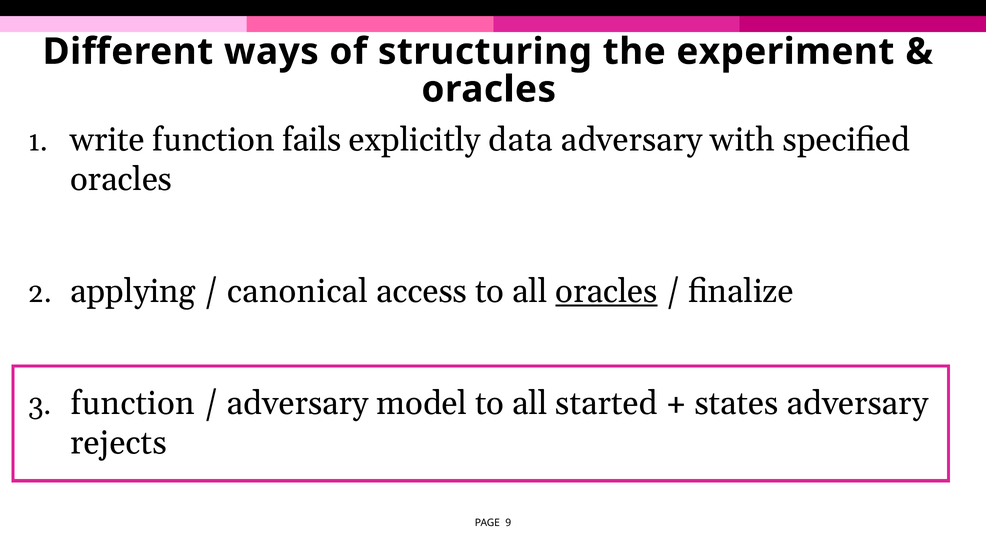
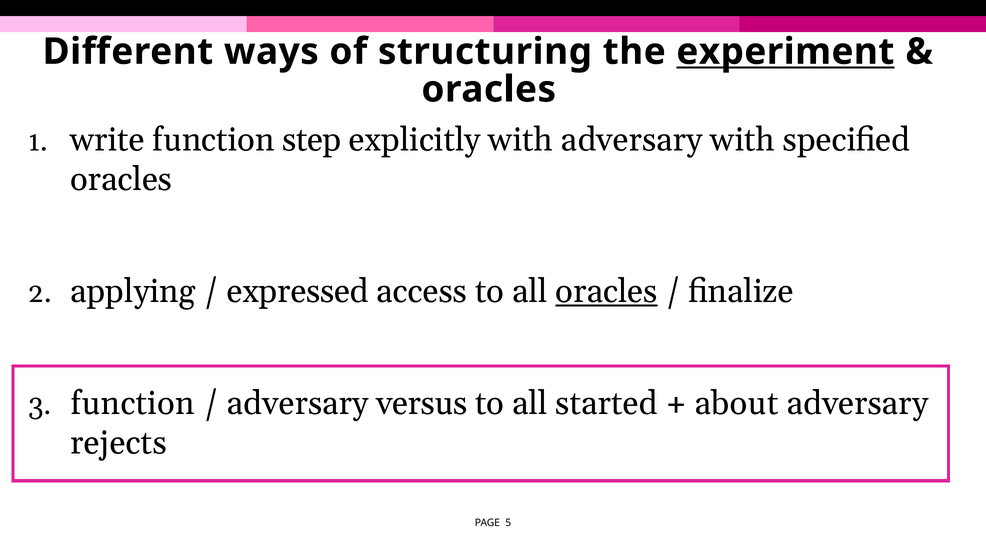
experiment underline: none -> present
fails: fails -> step
explicitly data: data -> with
canonical: canonical -> expressed
model: model -> versus
states: states -> about
9: 9 -> 5
